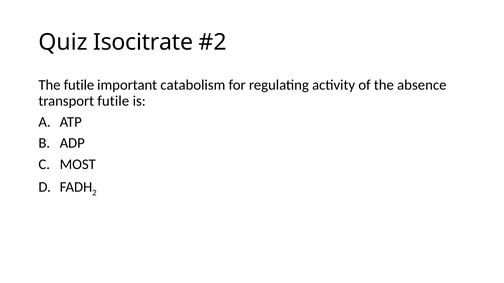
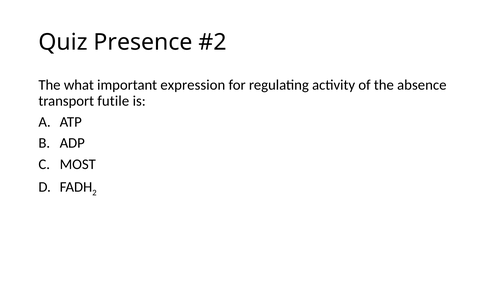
Isocitrate: Isocitrate -> Presence
The futile: futile -> what
catabolism: catabolism -> expression
